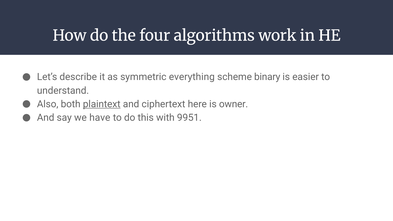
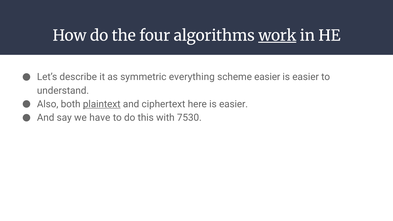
work underline: none -> present
scheme binary: binary -> easier
here is owner: owner -> easier
9951: 9951 -> 7530
